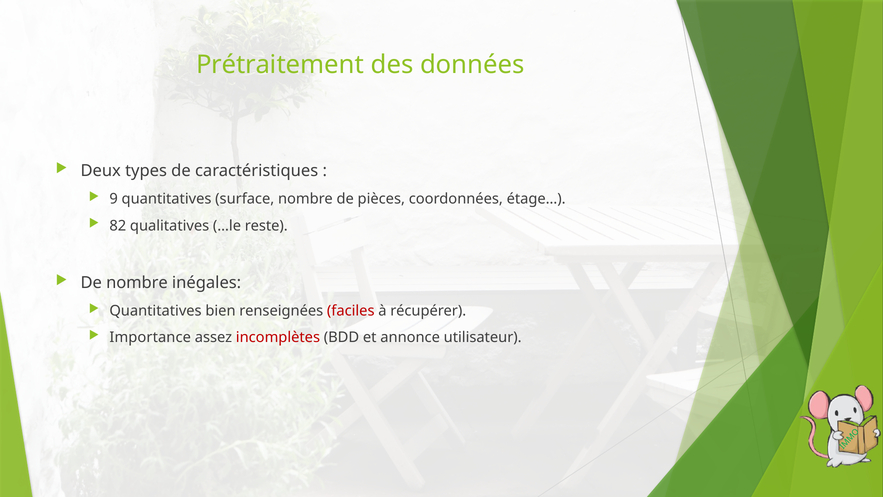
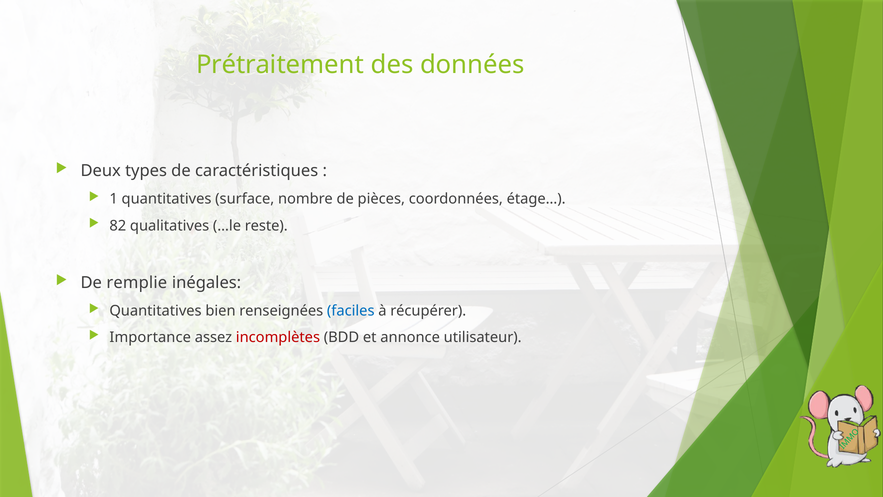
9: 9 -> 1
De nombre: nombre -> remplie
faciles colour: red -> blue
